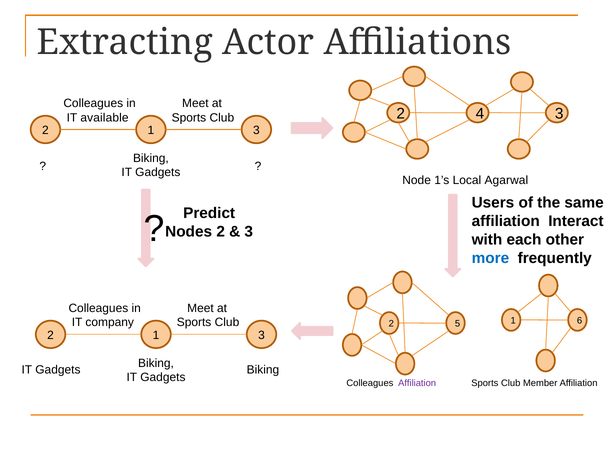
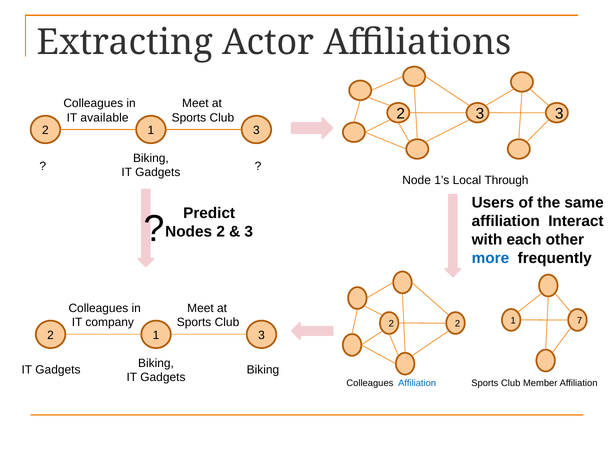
2 4: 4 -> 3
Agarwal: Agarwal -> Through
6: 6 -> 7
2 5: 5 -> 2
Affiliation at (417, 383) colour: purple -> blue
